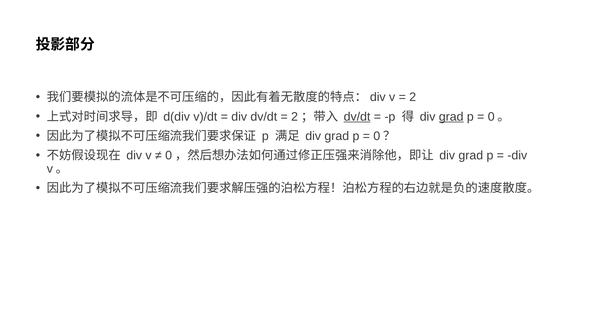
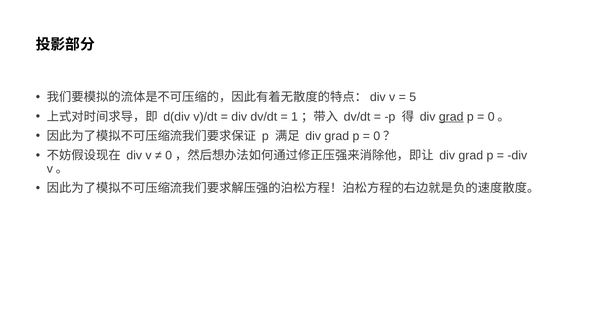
2 at (413, 97): 2 -> 5
2 at (295, 117): 2 -> 1
dv/dt at (357, 117) underline: present -> none
